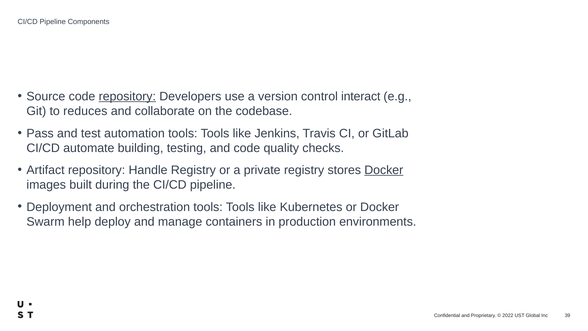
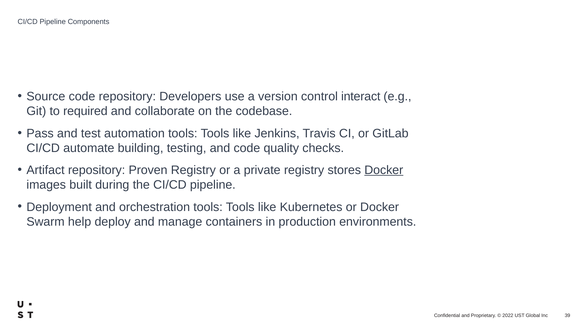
repository at (127, 96) underline: present -> none
reduces: reduces -> required
Handle: Handle -> Proven
